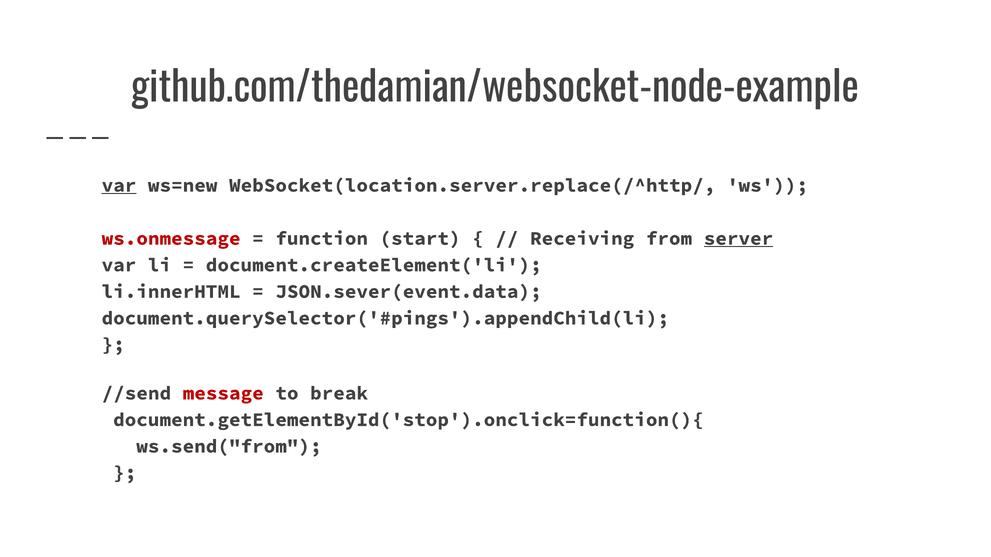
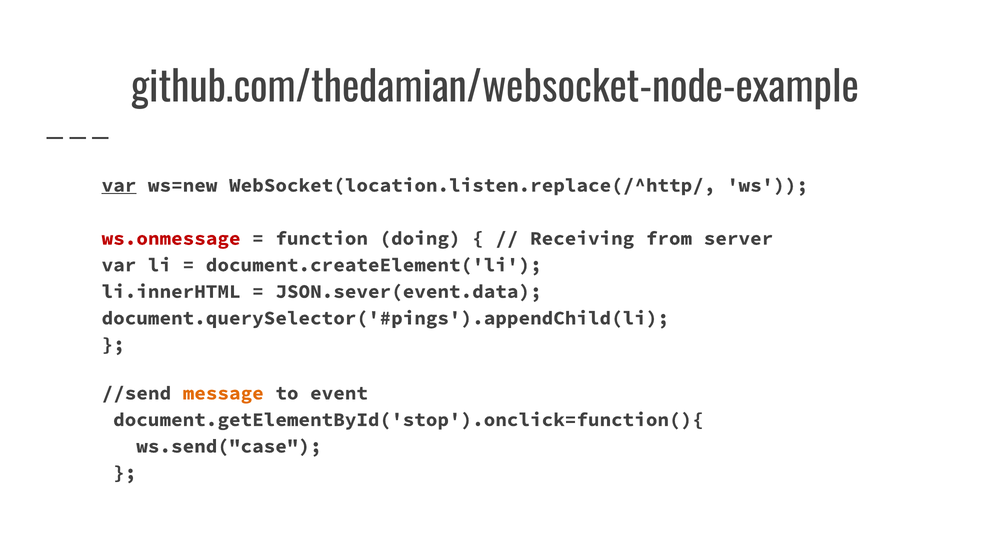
WebSocket(location.server.replace(/^http/: WebSocket(location.server.replace(/^http/ -> WebSocket(location.listen.replace(/^http/
start: start -> doing
server underline: present -> none
message colour: red -> orange
break: break -> event
ws.send("from: ws.send("from -> ws.send("case
